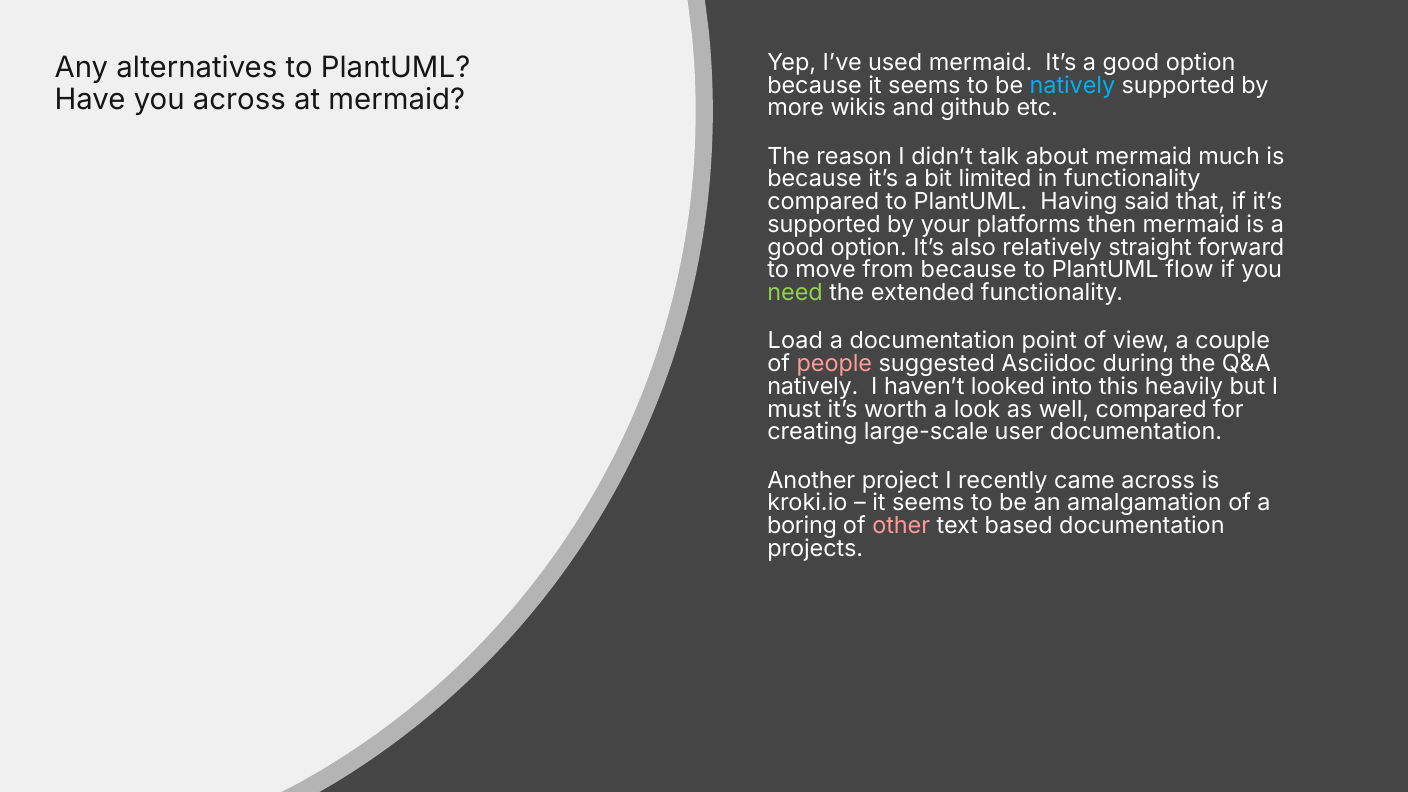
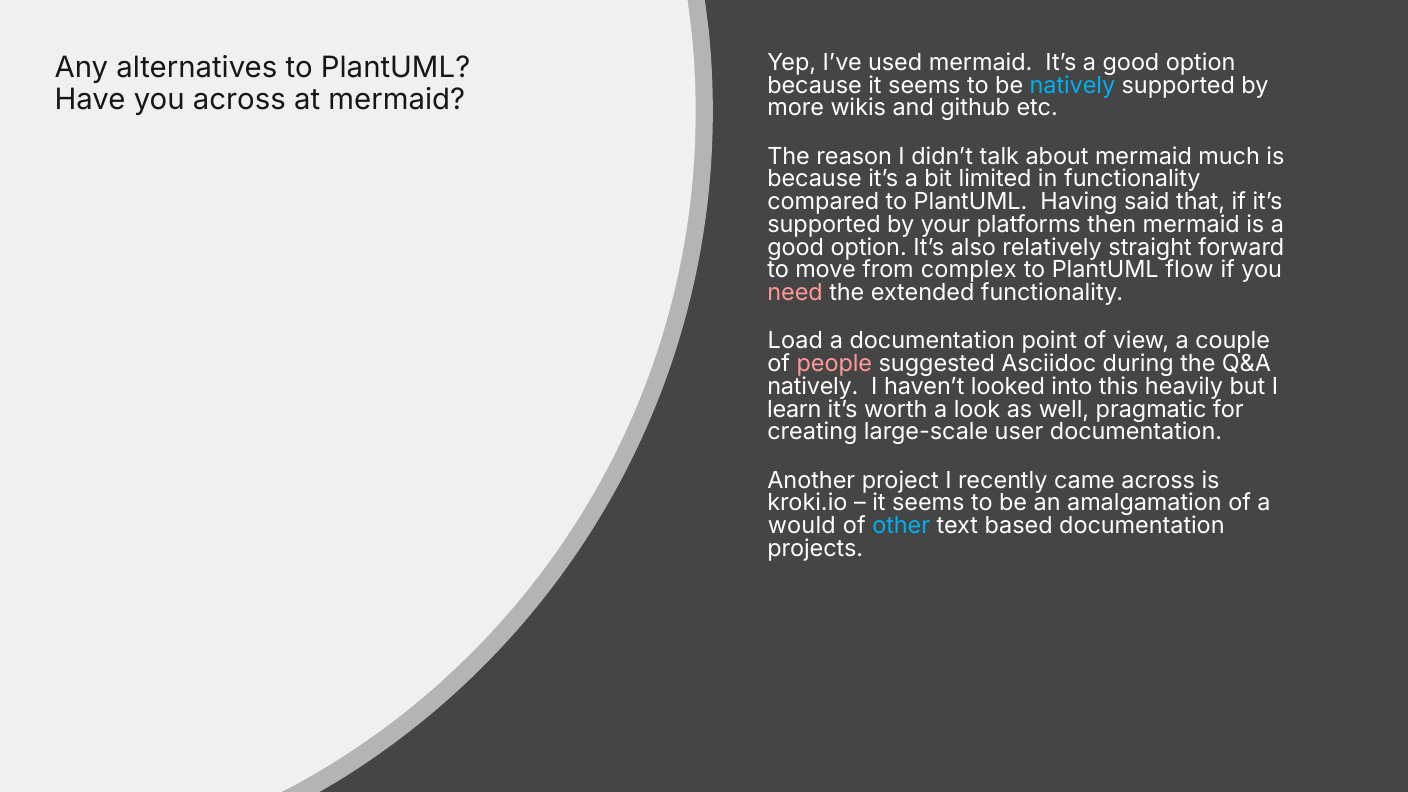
from because: because -> complex
need colour: light green -> pink
must: must -> learn
well compared: compared -> pragmatic
boring: boring -> would
other colour: pink -> light blue
